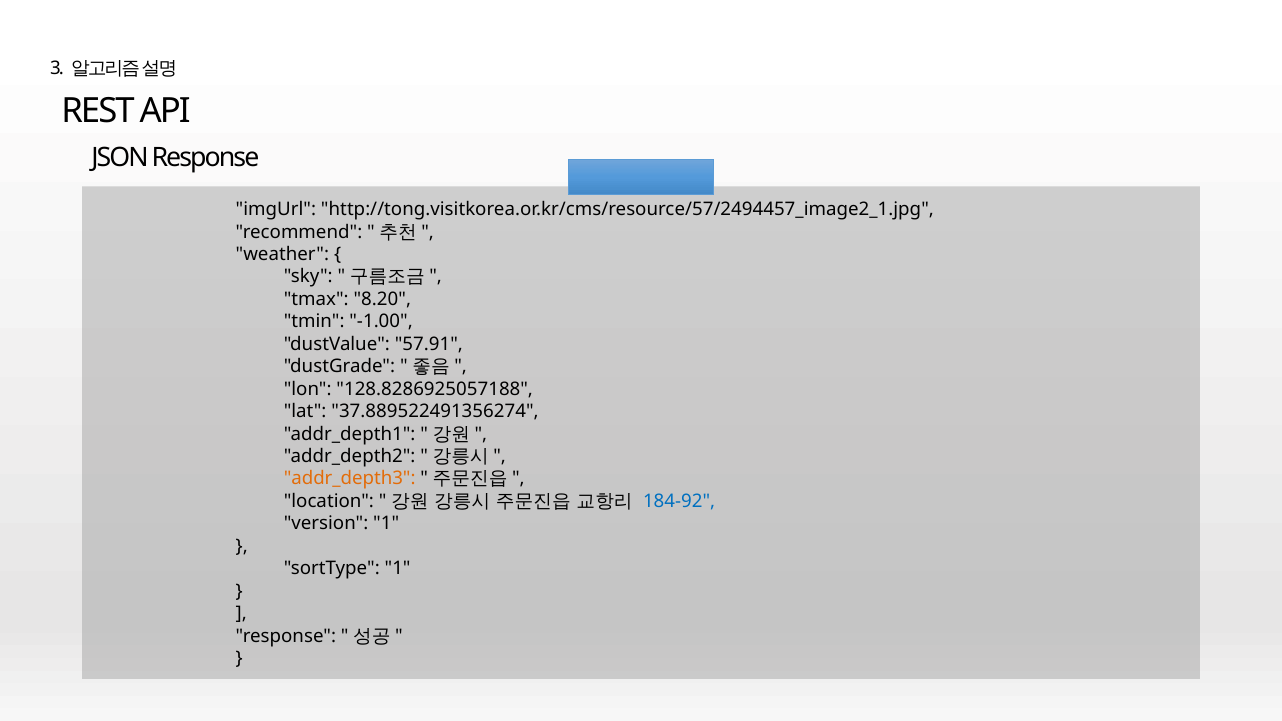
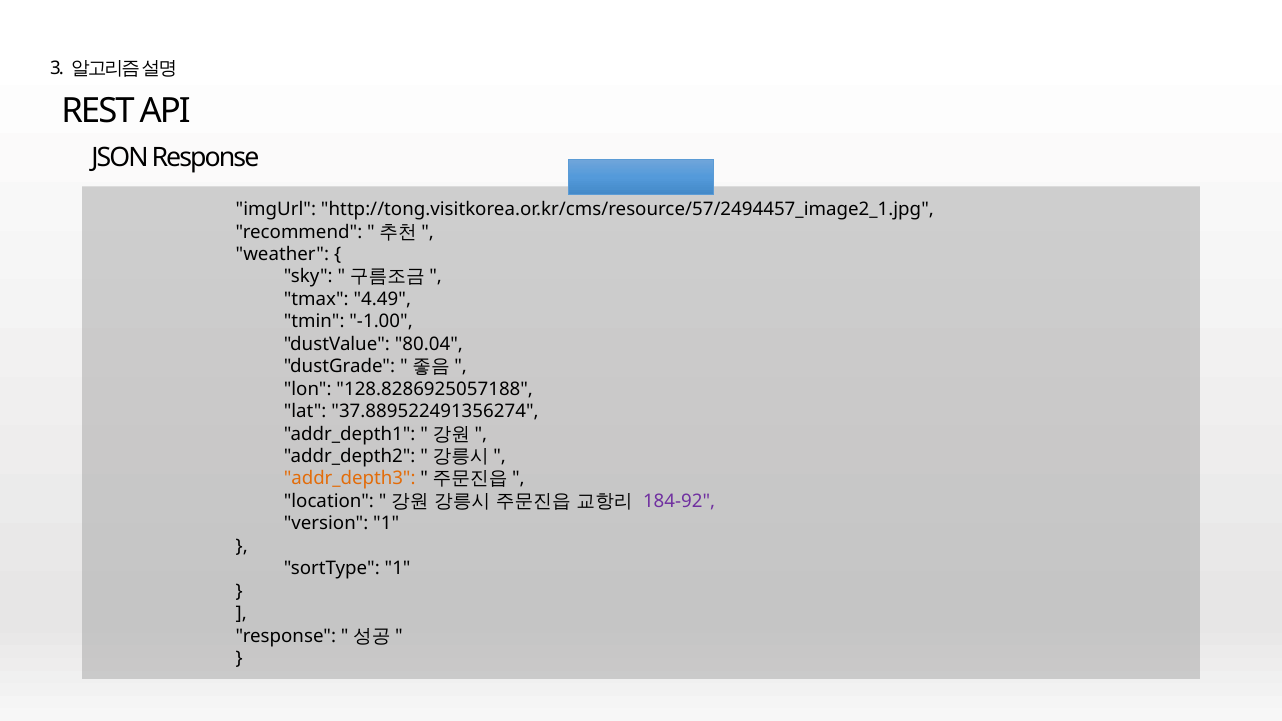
8.20: 8.20 -> 4.49
57.91: 57.91 -> 80.04
184-92 colour: blue -> purple
